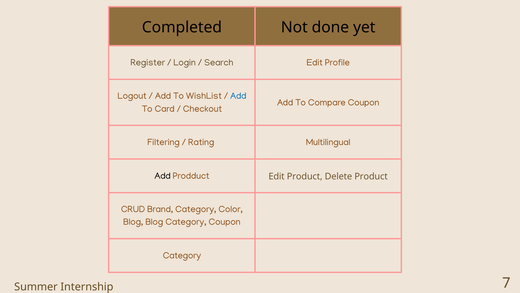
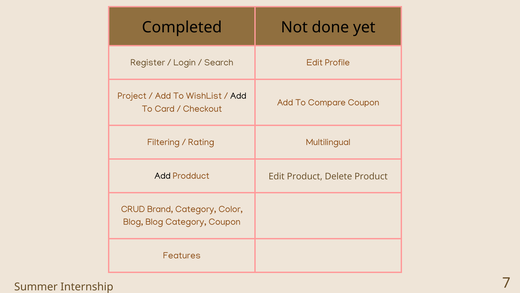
Logout: Logout -> Project
Add at (238, 96) colour: blue -> black
Category at (182, 255): Category -> Features
